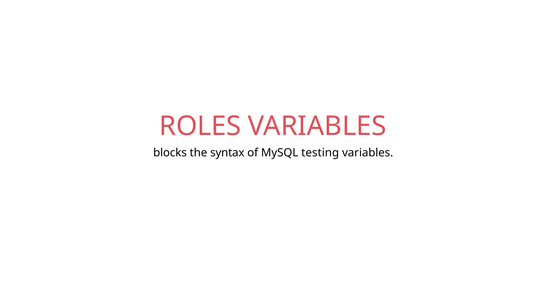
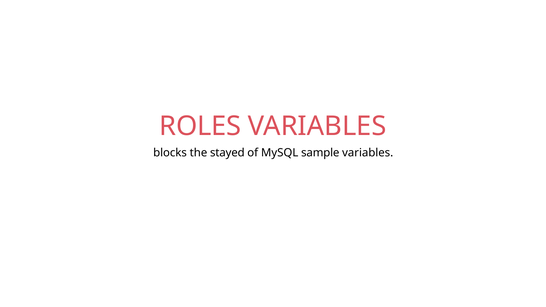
syntax: syntax -> stayed
testing: testing -> sample
